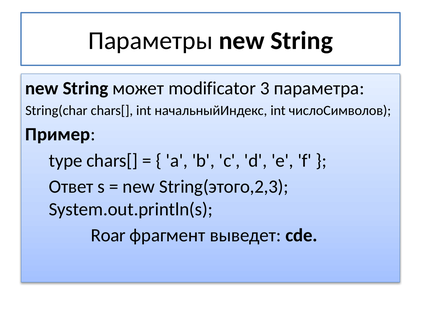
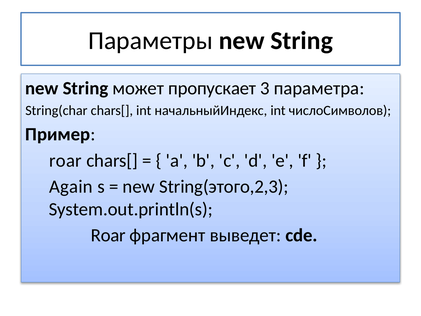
modificator: modificator -> пропускает
type at (66, 160): type -> roar
Ответ: Ответ -> Again
